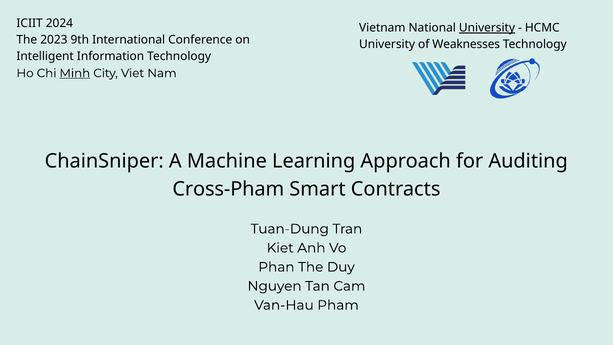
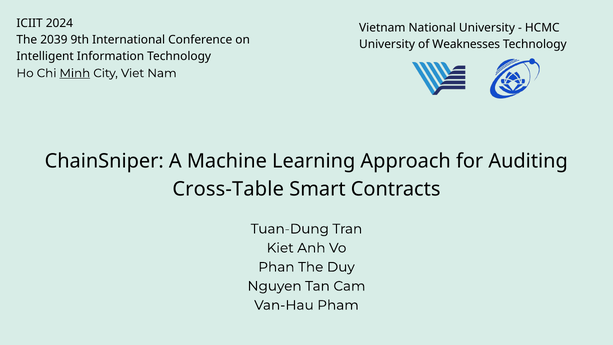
University at (487, 28) underline: present -> none
2023: 2023 -> 2039
Cross-Pham: Cross-Pham -> Cross-Table
